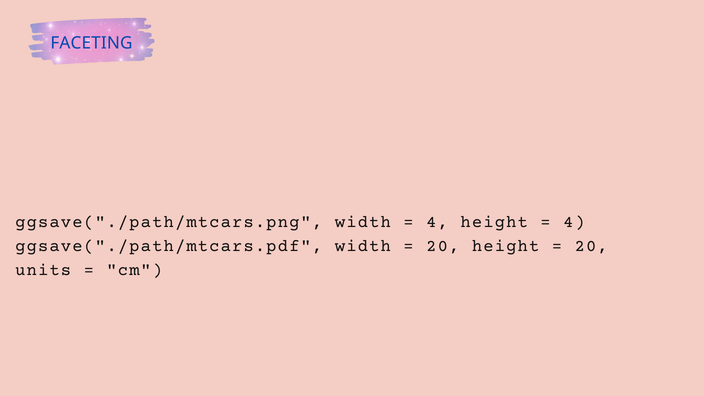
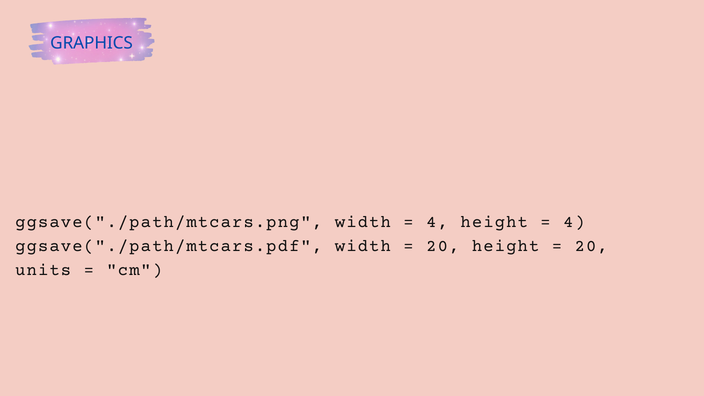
FACETING: FACETING -> GRAPHICS
